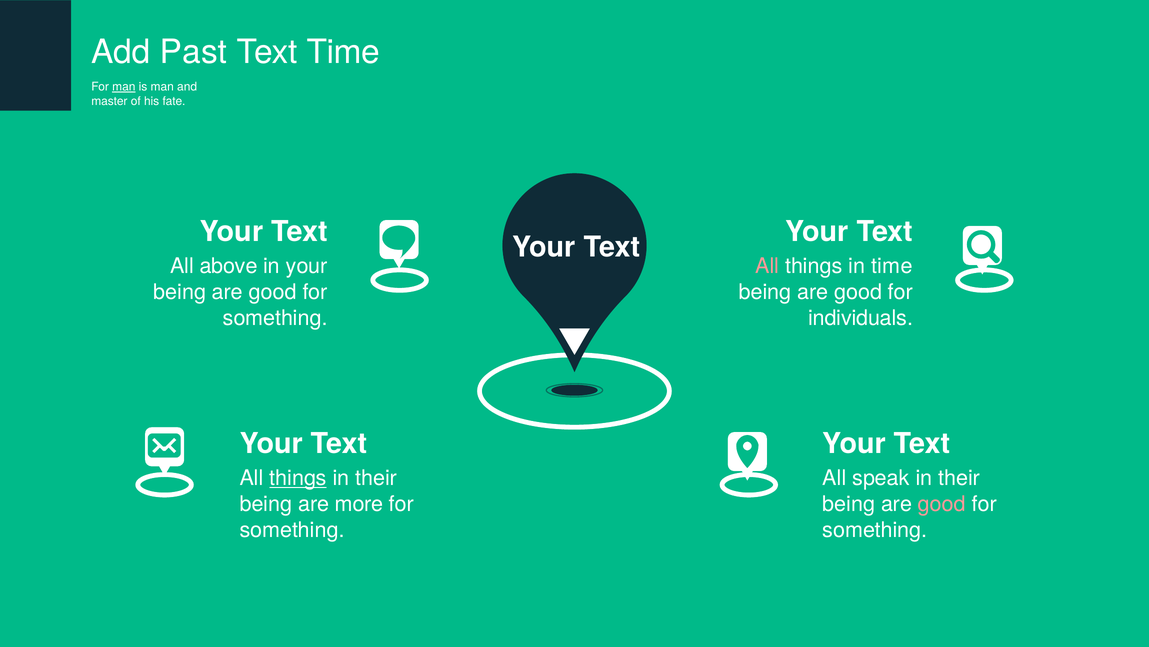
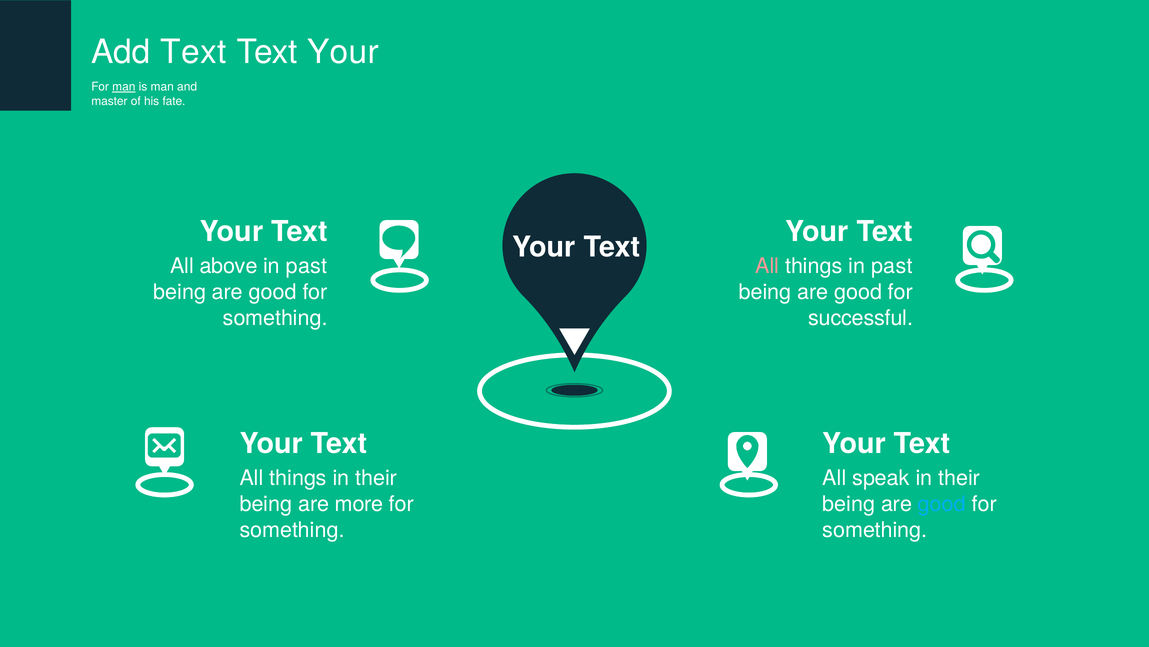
Add Past: Past -> Text
Time at (343, 52): Time -> Your
your at (307, 266): your -> past
things in time: time -> past
individuals: individuals -> successful
things at (298, 478) underline: present -> none
good at (942, 504) colour: pink -> light blue
